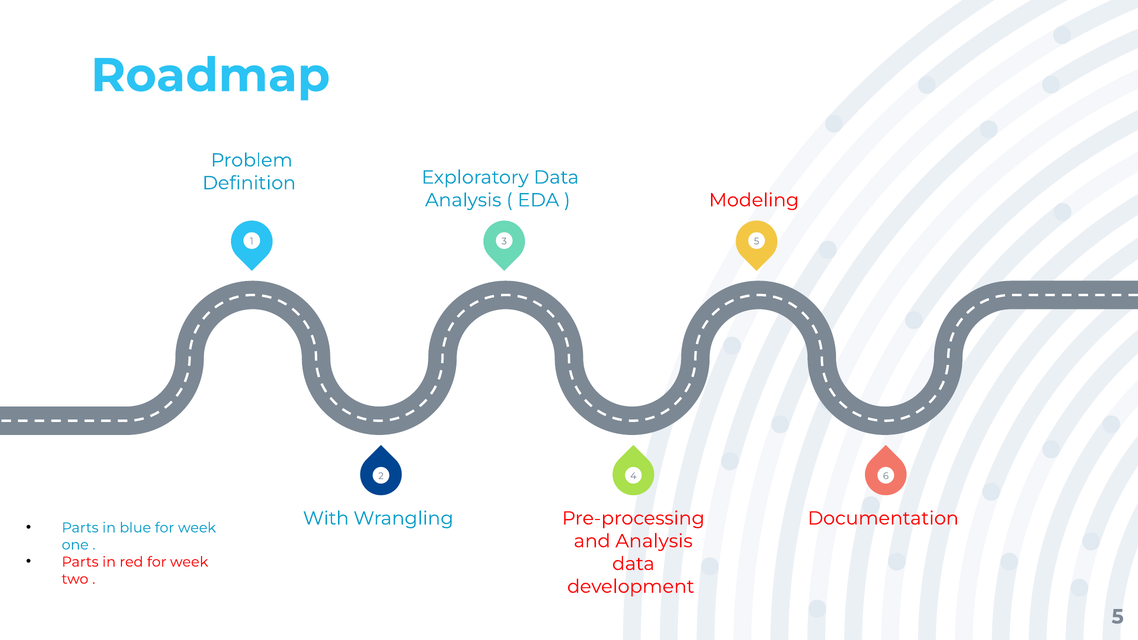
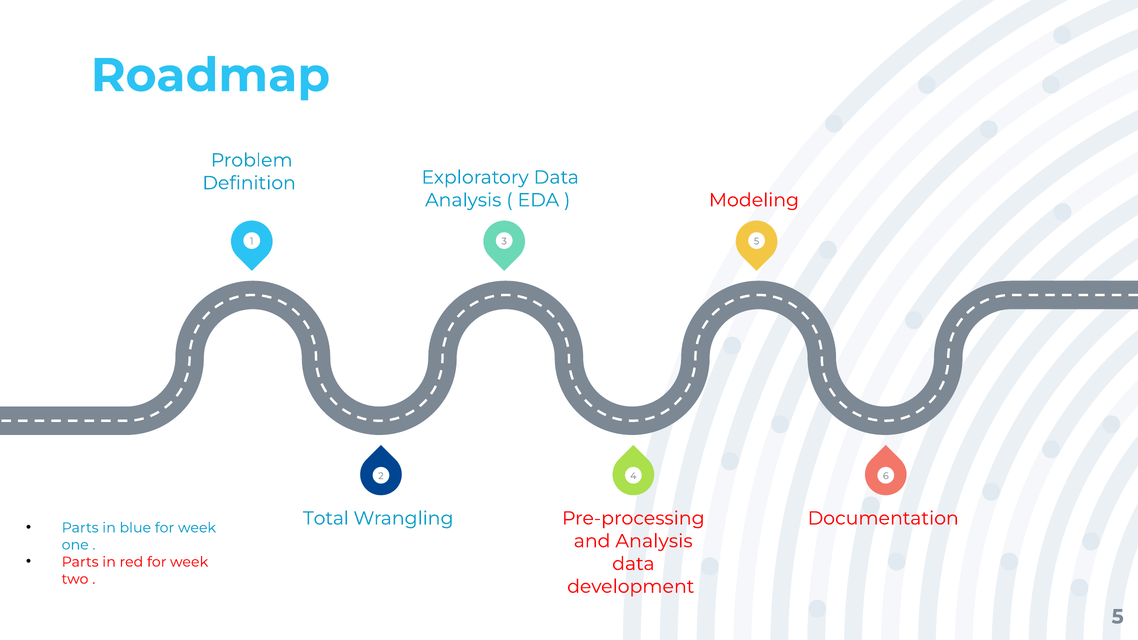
With: With -> Total
